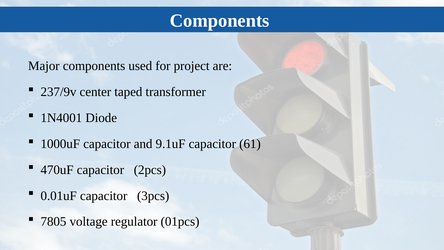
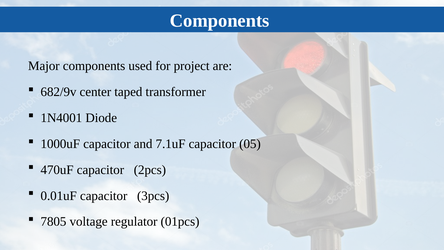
237/9v: 237/9v -> 682/9v
9.1uF: 9.1uF -> 7.1uF
61: 61 -> 05
